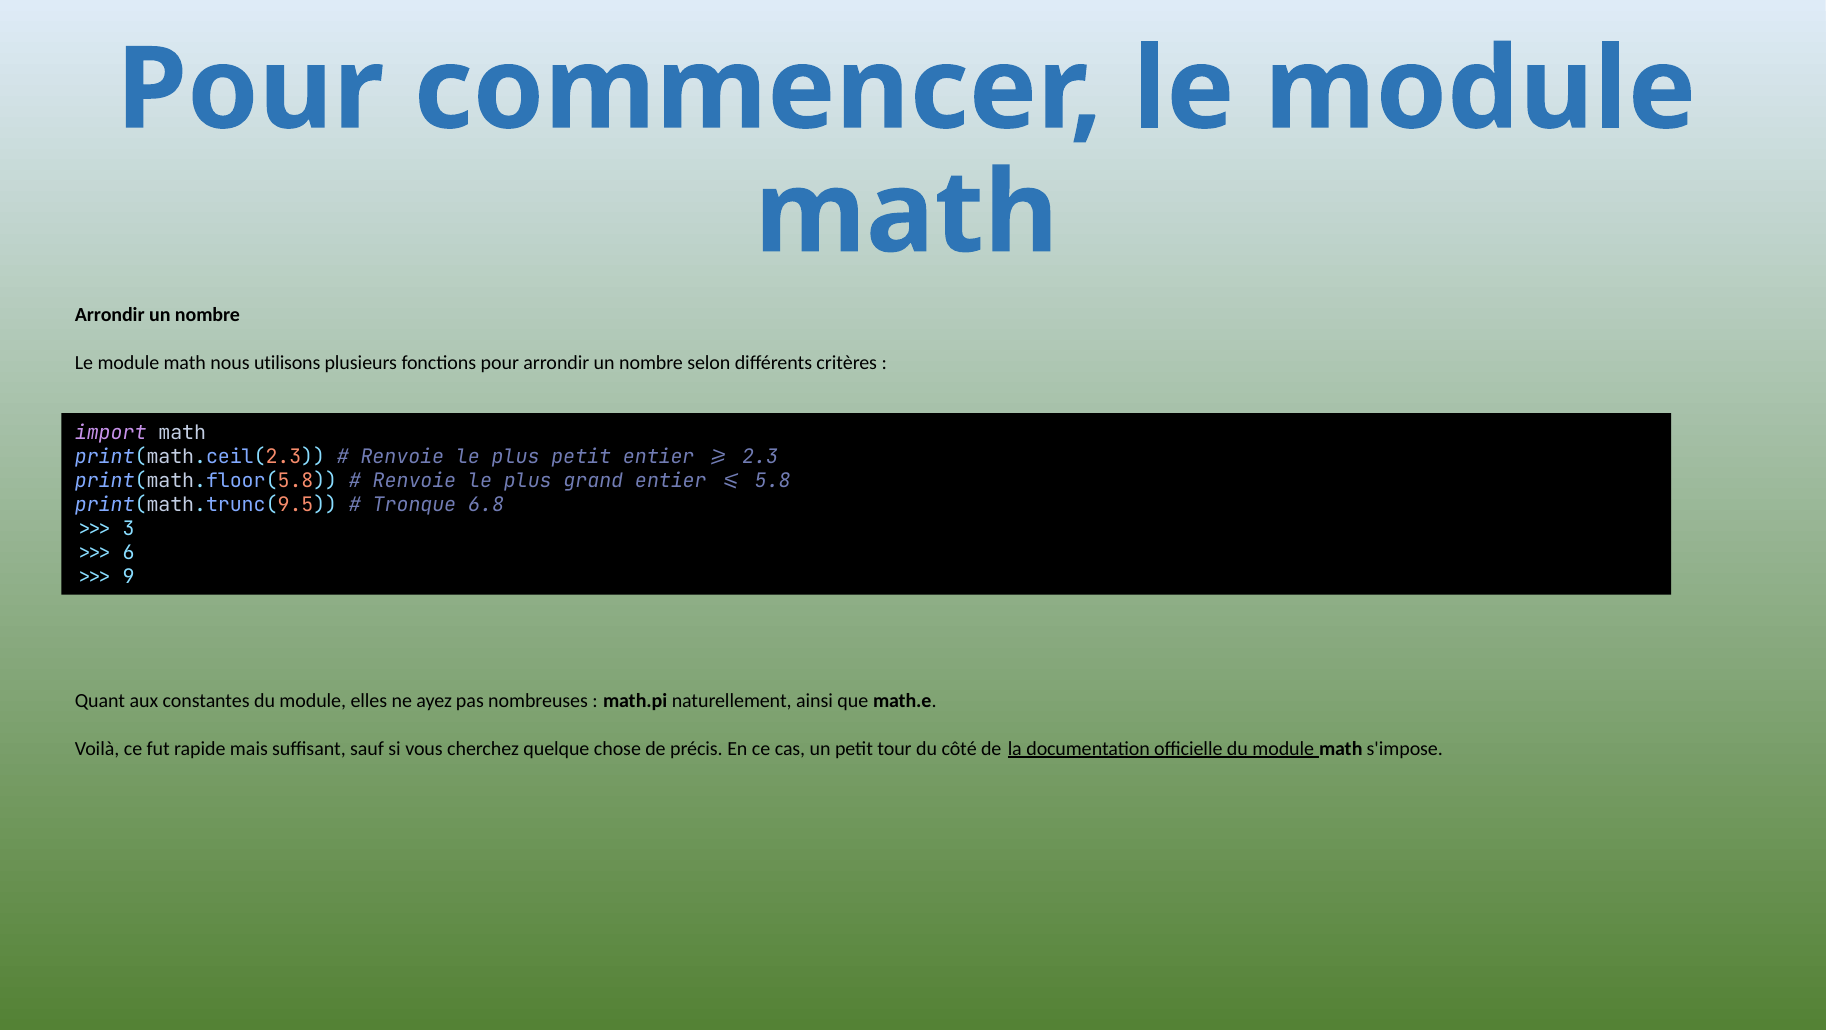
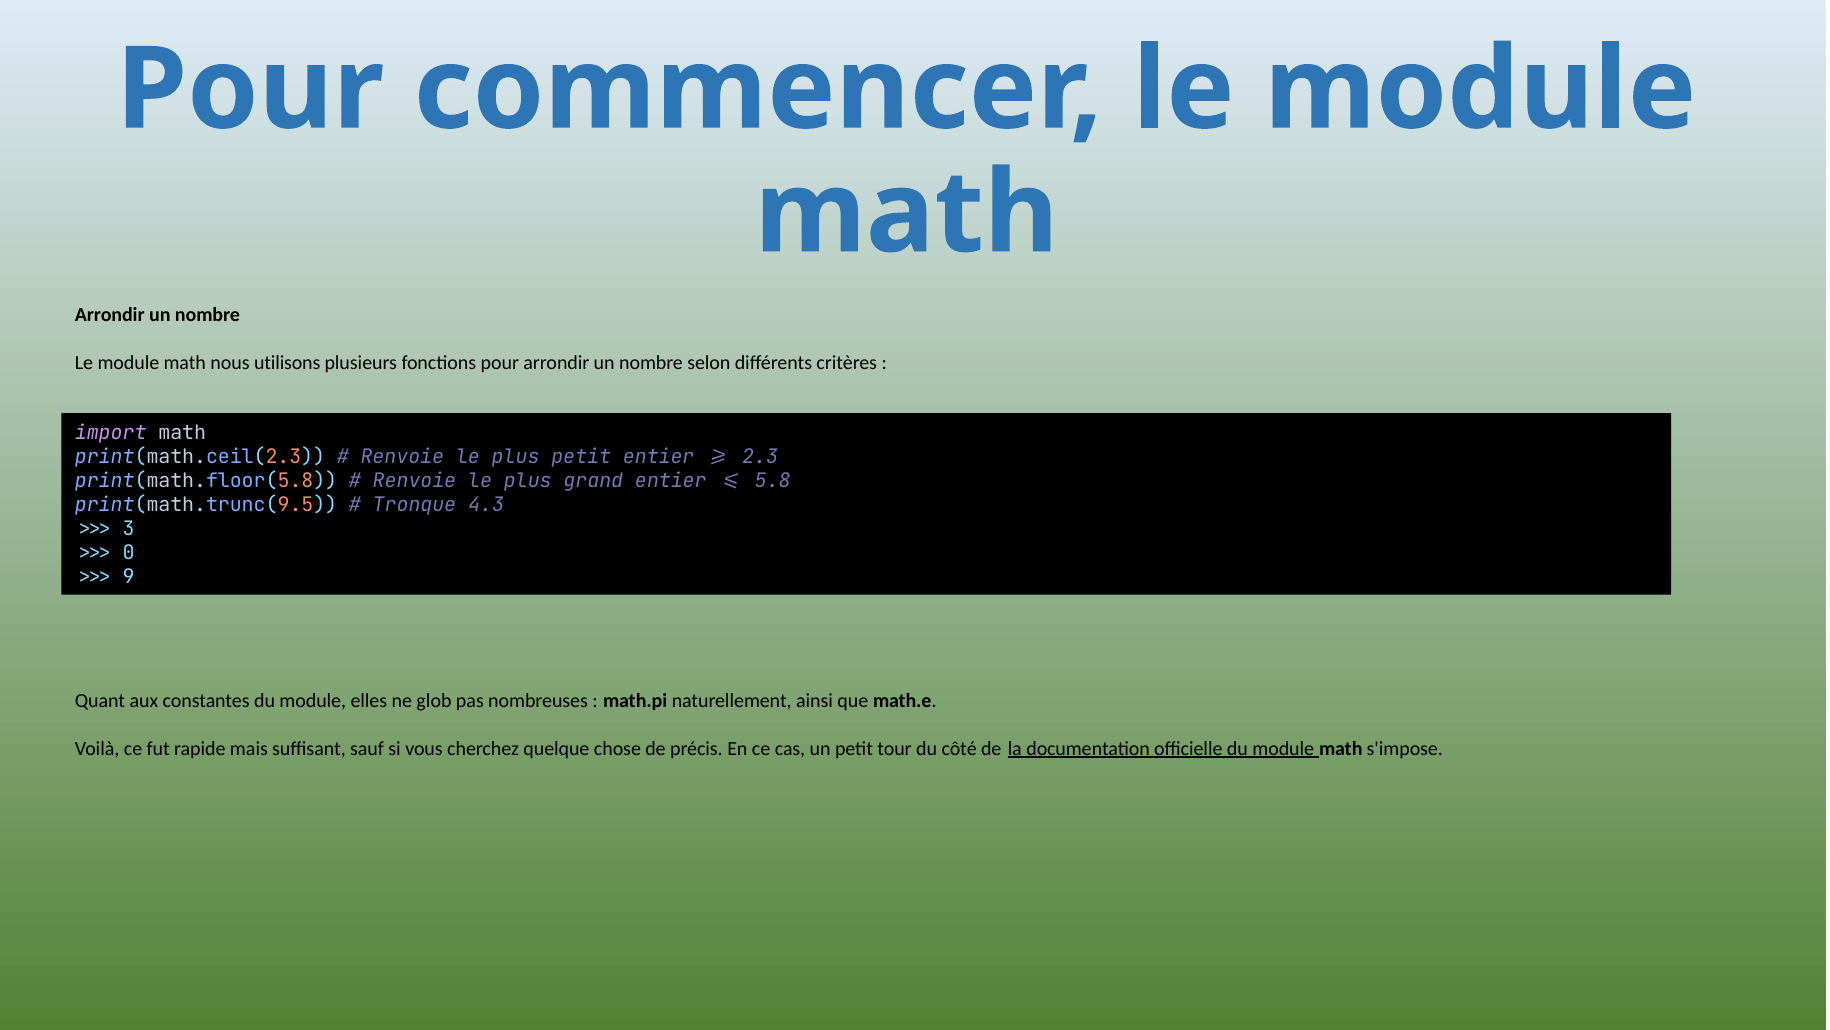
6.8: 6.8 -> 4.3
6: 6 -> 0
ayez: ayez -> glob
